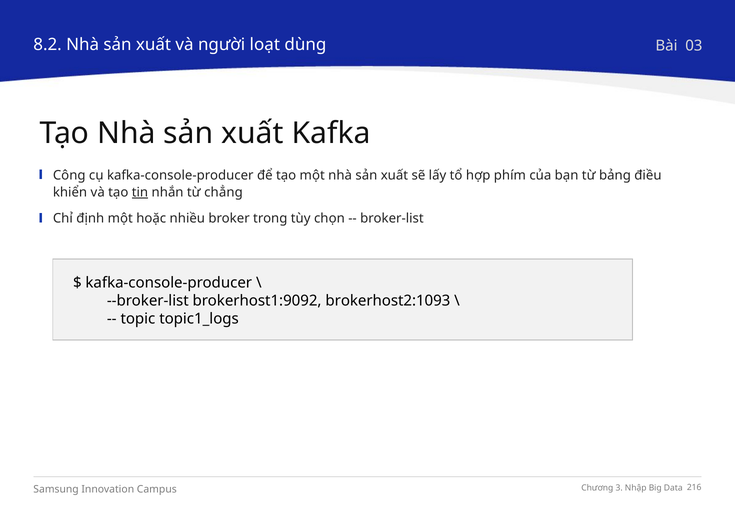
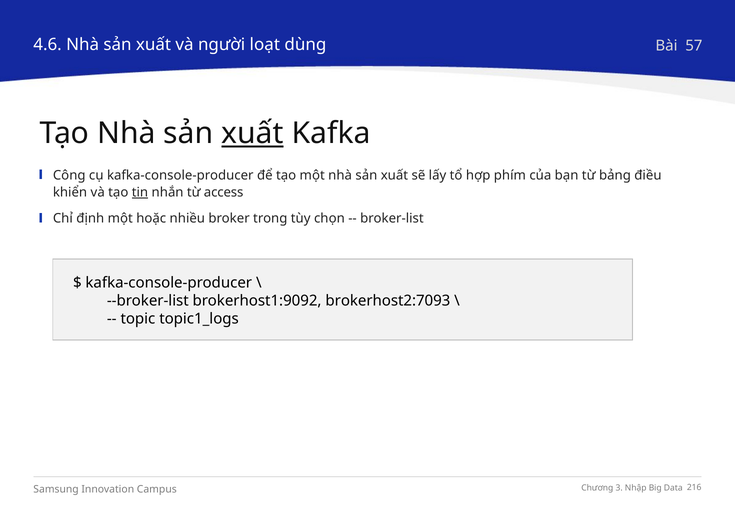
8.2: 8.2 -> 4.6
03: 03 -> 57
xuất at (253, 133) underline: none -> present
chẳng: chẳng -> access
brokerhost2:1093: brokerhost2:1093 -> brokerhost2:7093
